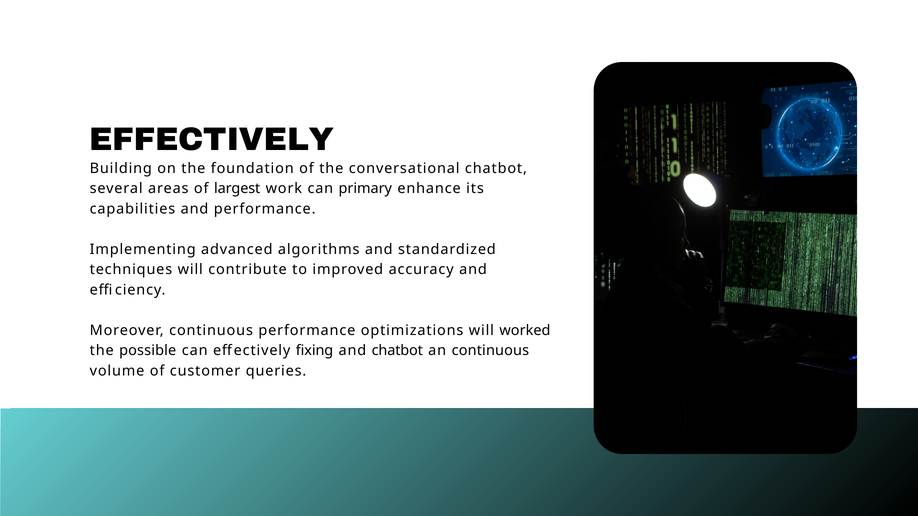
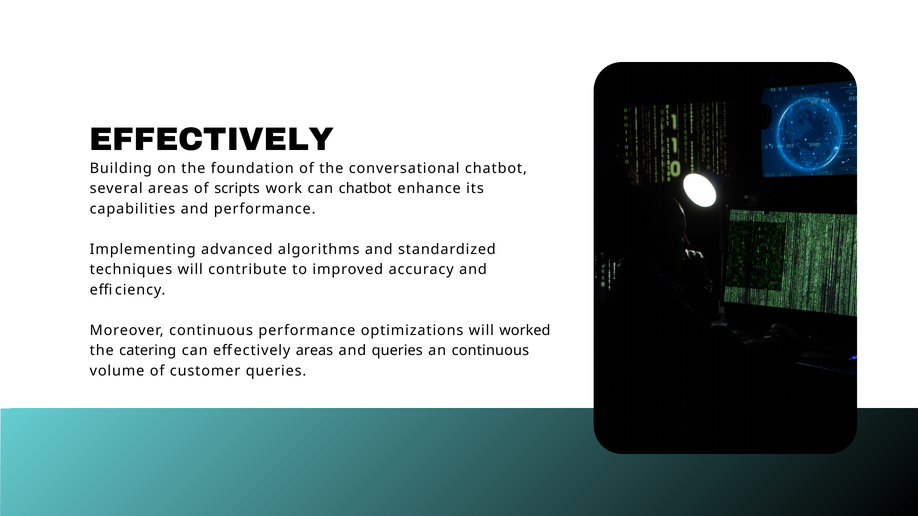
largest: largest -> scripts
can primary: primary -> chatbot
possible: possible -> catering
effectively fixing: fixing -> areas
and chatbot: chatbot -> queries
